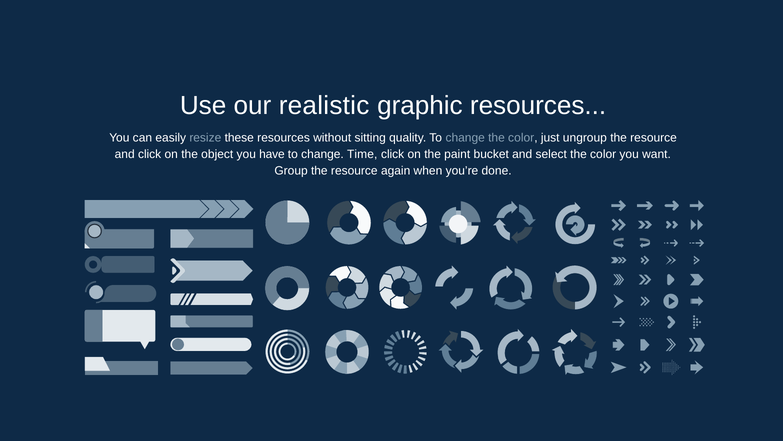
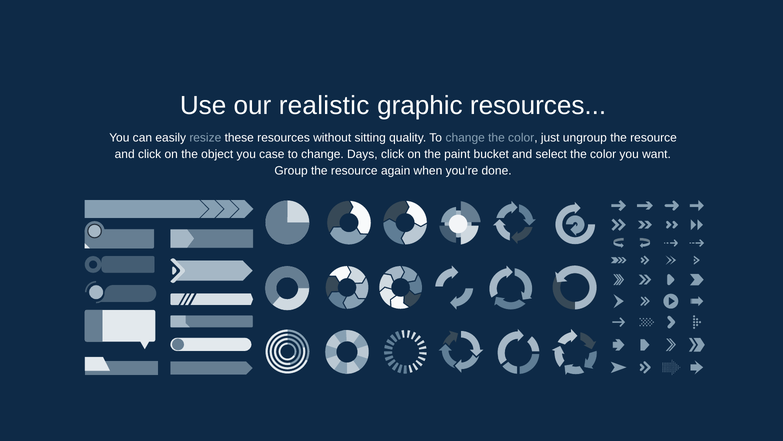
have: have -> case
Time: Time -> Days
